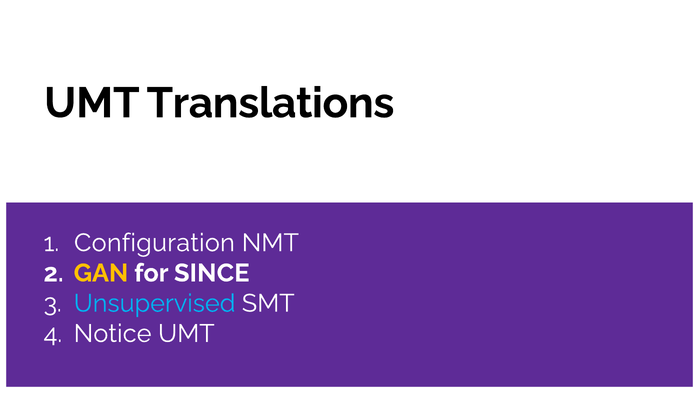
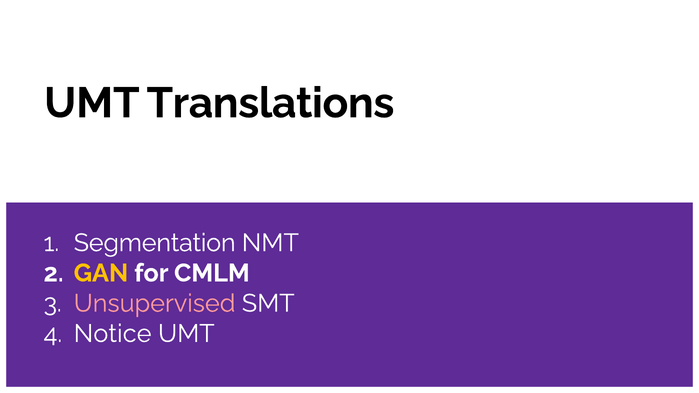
Configuration: Configuration -> Segmentation
SINCE: SINCE -> CMLM
Unsupervised colour: light blue -> pink
